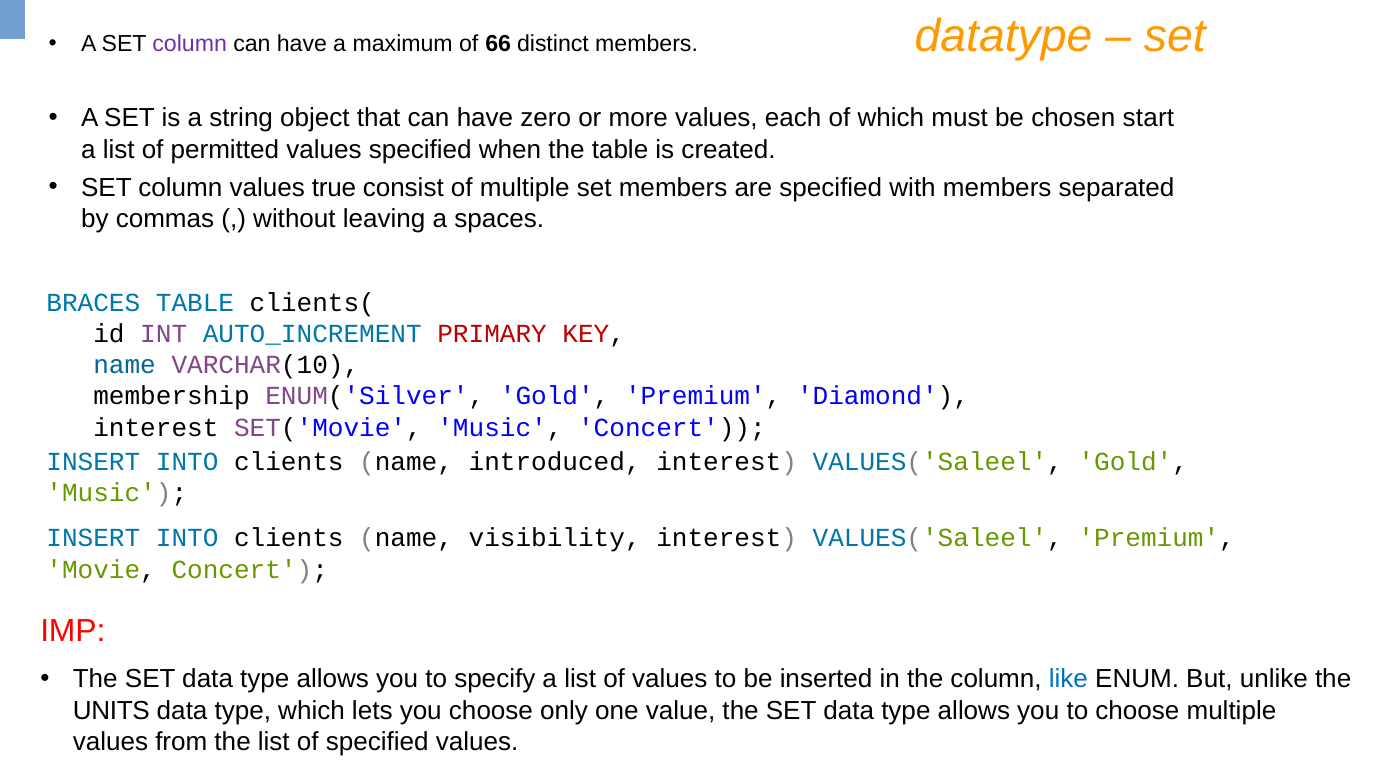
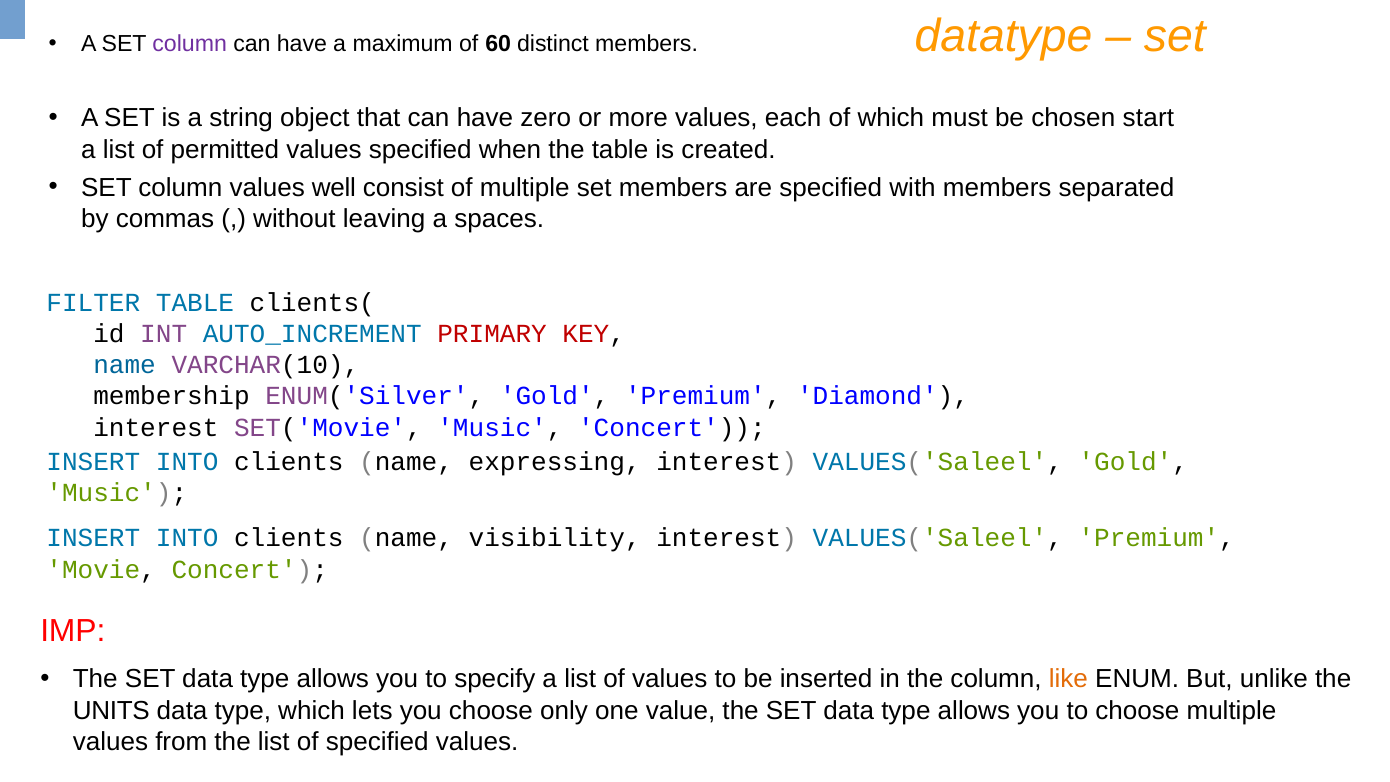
66: 66 -> 60
true: true -> well
BRACES: BRACES -> FILTER
introduced: introduced -> expressing
like colour: blue -> orange
